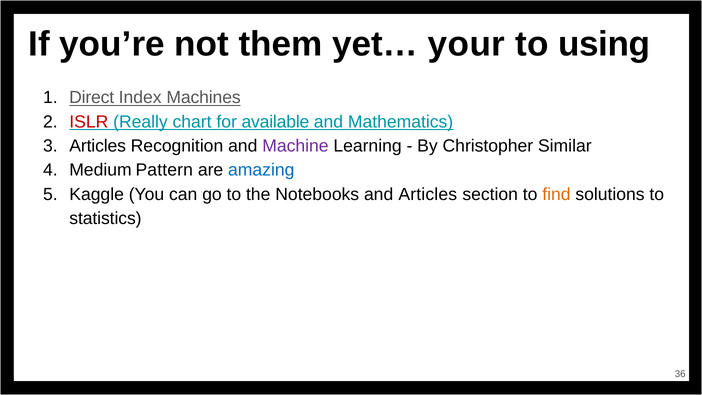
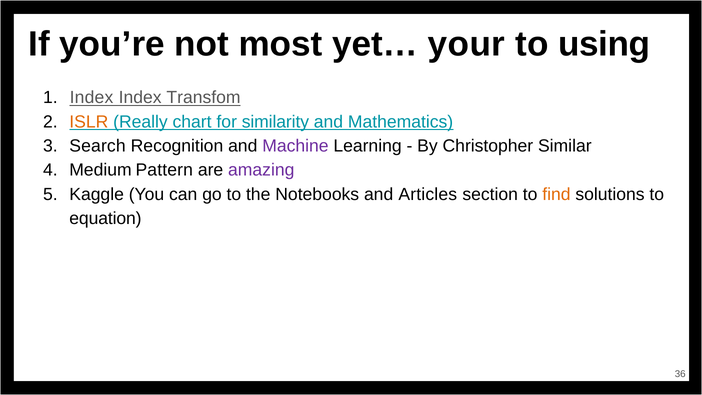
them: them -> most
Direct at (92, 97): Direct -> Index
Machines: Machines -> Transfom
ISLR colour: red -> orange
available: available -> similarity
Articles at (98, 146): Articles -> Search
amazing colour: blue -> purple
statistics: statistics -> equation
